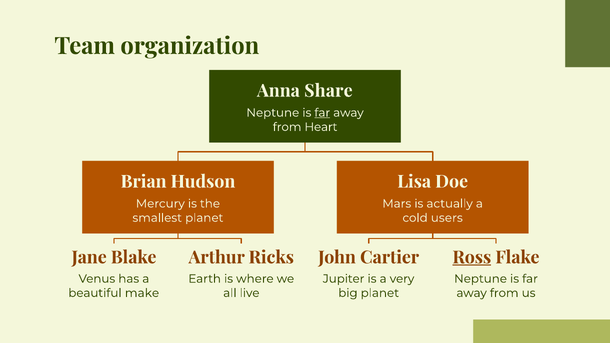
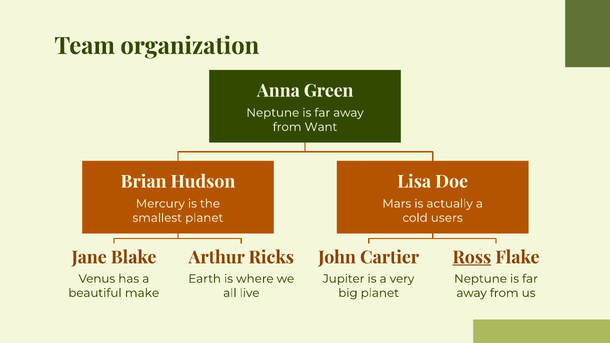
Share: Share -> Green
far at (322, 113) underline: present -> none
Heart: Heart -> Want
